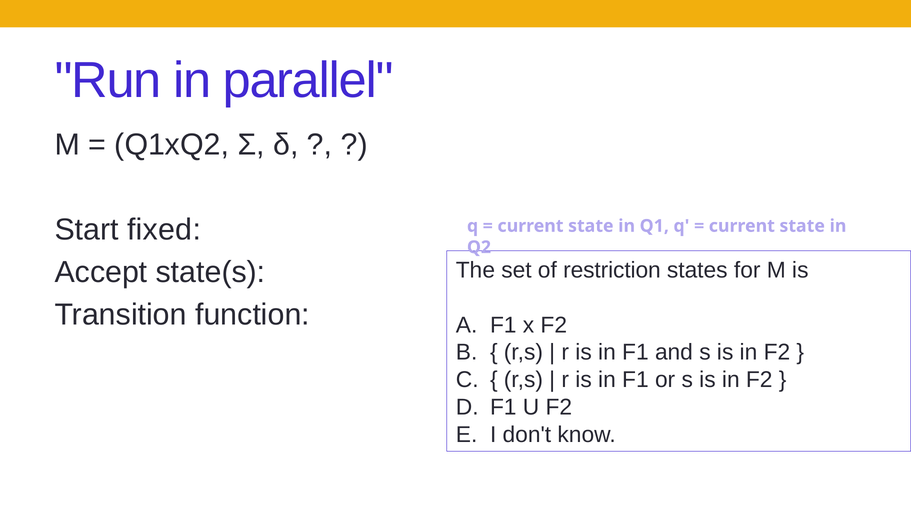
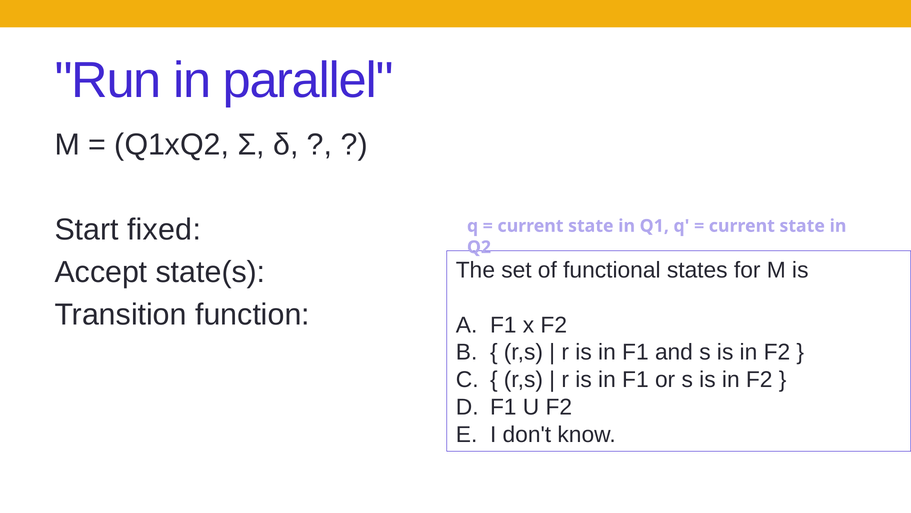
restriction: restriction -> functional
